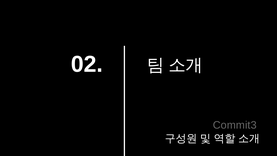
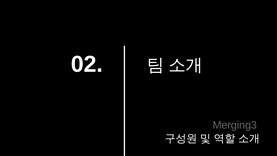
Commit3: Commit3 -> Merging3
